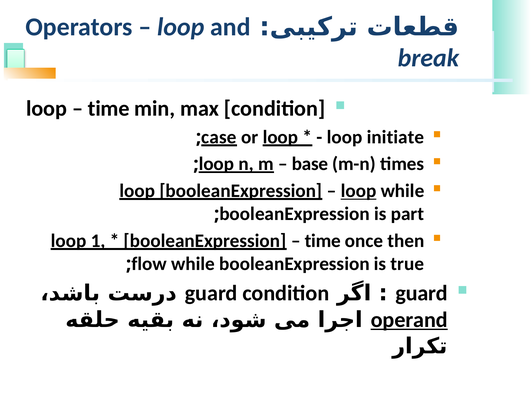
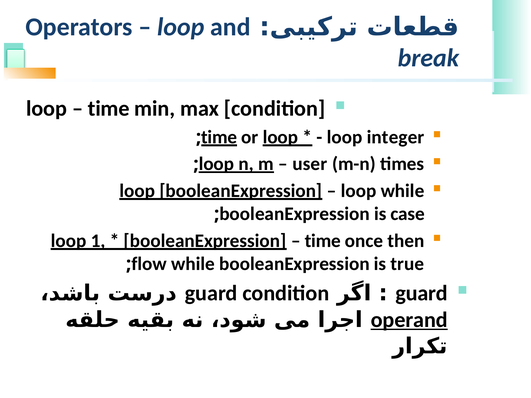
case at (219, 137): case -> time
initiate: initiate -> integer
base: base -> user
loop at (359, 191) underline: present -> none
part: part -> case
